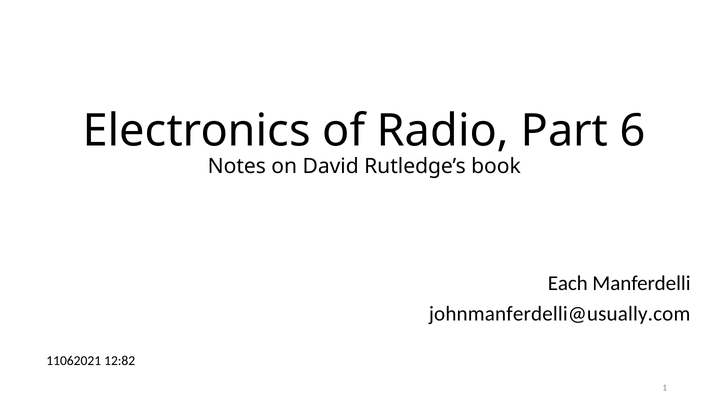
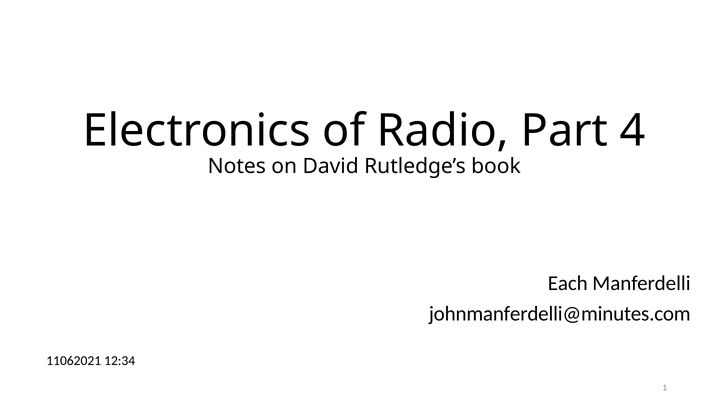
6: 6 -> 4
johnmanferdelli@usually.com: johnmanferdelli@usually.com -> johnmanferdelli@minutes.com
12:82: 12:82 -> 12:34
